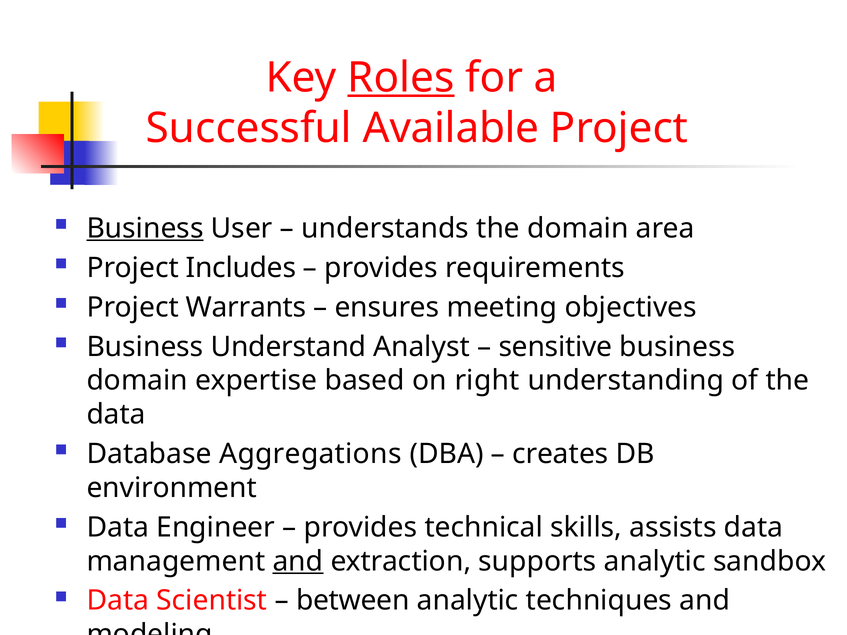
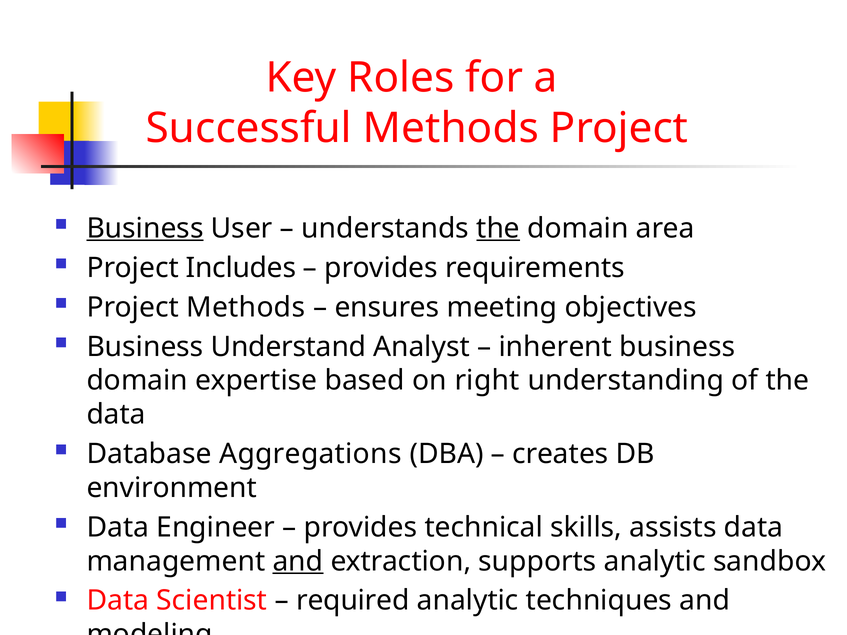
Roles underline: present -> none
Successful Available: Available -> Methods
the at (498, 228) underline: none -> present
Project Warrants: Warrants -> Methods
sensitive: sensitive -> inherent
between: between -> required
